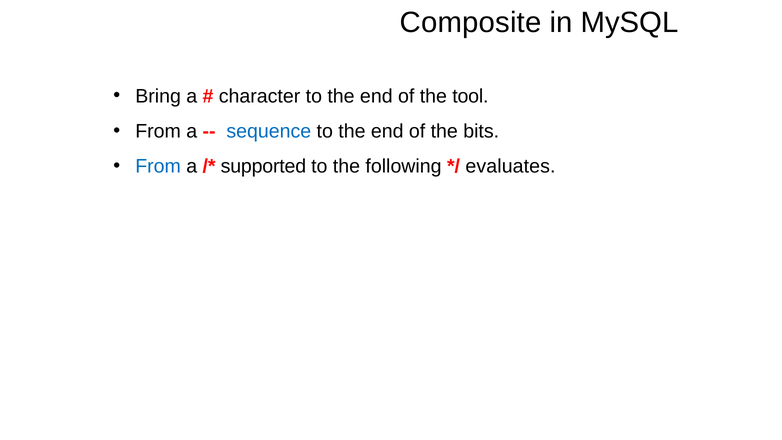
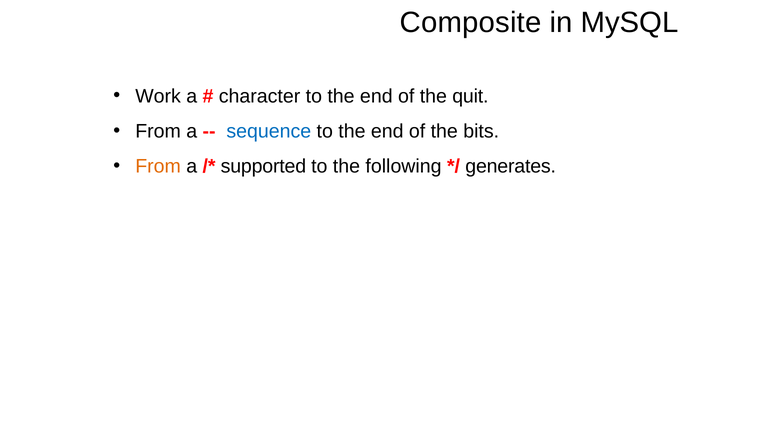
Bring: Bring -> Work
tool: tool -> quit
From at (158, 166) colour: blue -> orange
evaluates: evaluates -> generates
